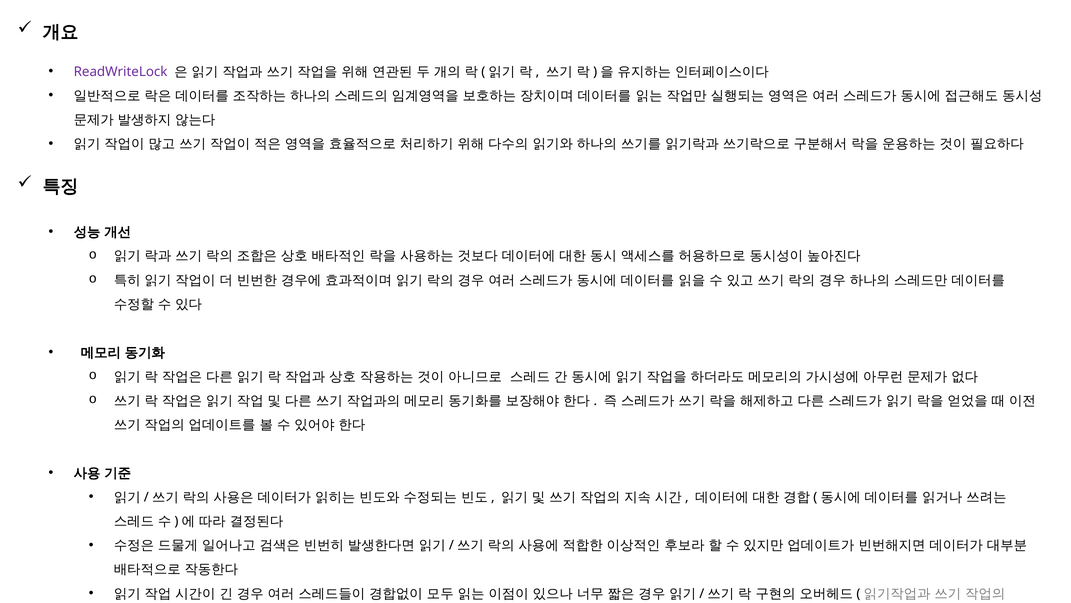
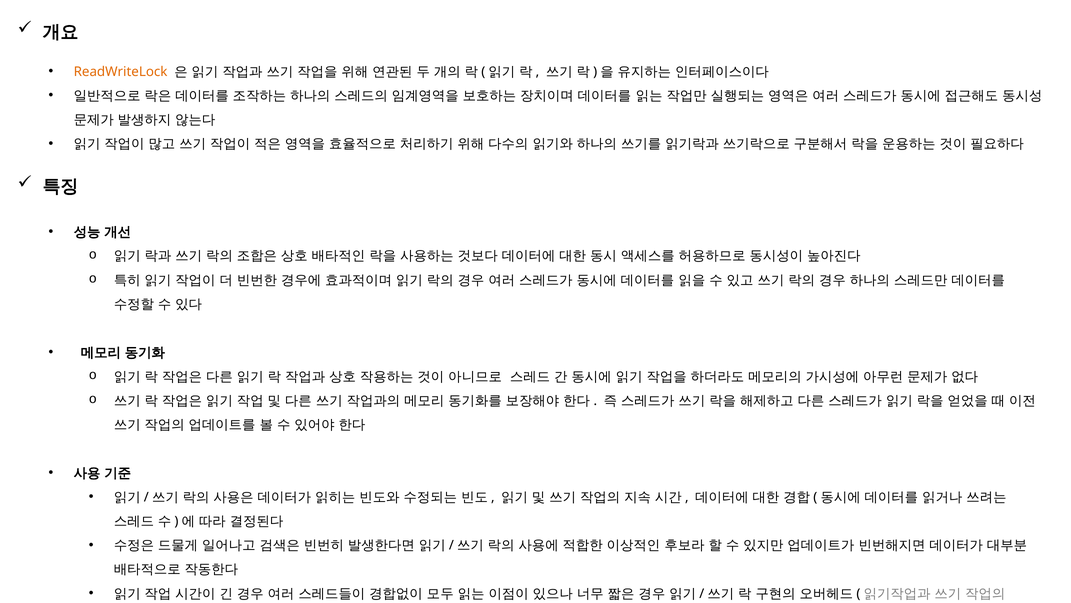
ReadWriteLock colour: purple -> orange
